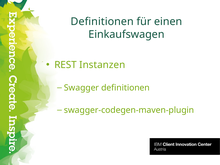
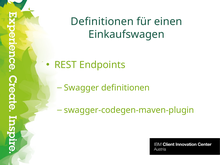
Instanzen: Instanzen -> Endpoints
